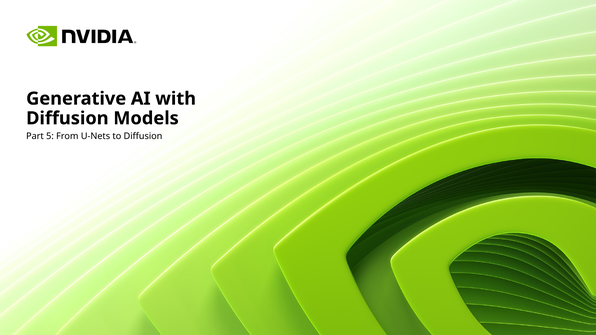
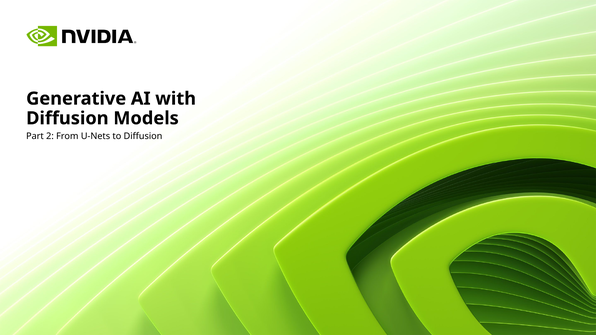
5: 5 -> 2
